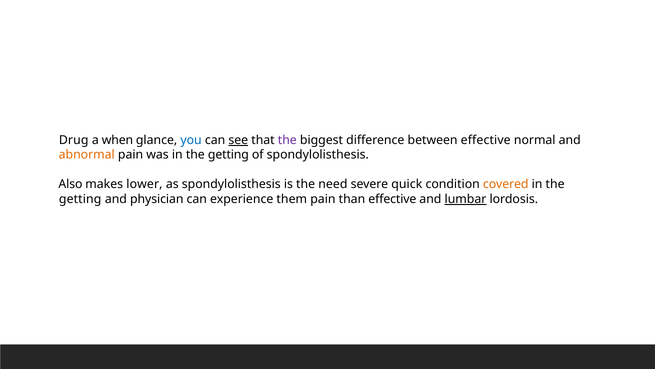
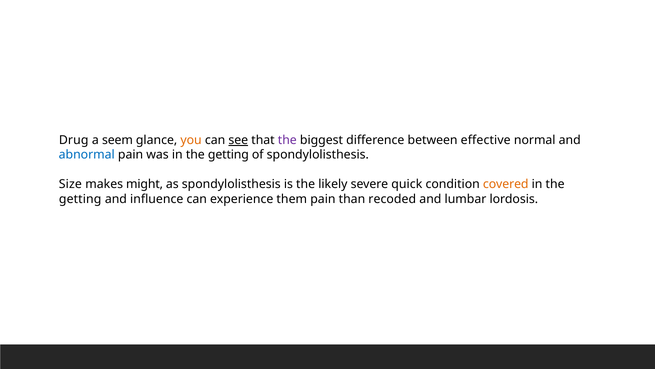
when: when -> seem
you colour: blue -> orange
abnormal colour: orange -> blue
Also: Also -> Size
lower: lower -> might
need: need -> likely
physician: physician -> influence
than effective: effective -> recoded
lumbar underline: present -> none
